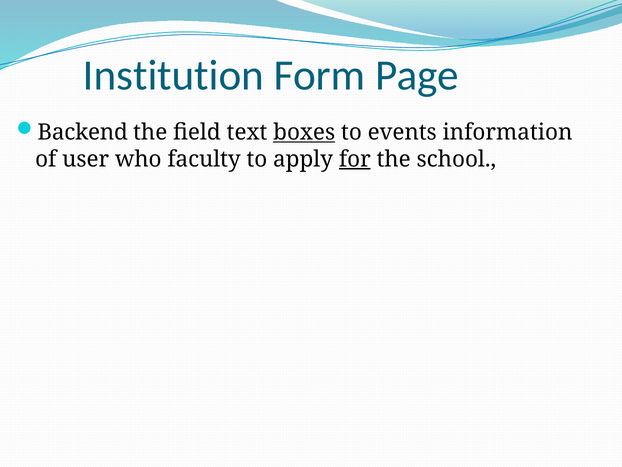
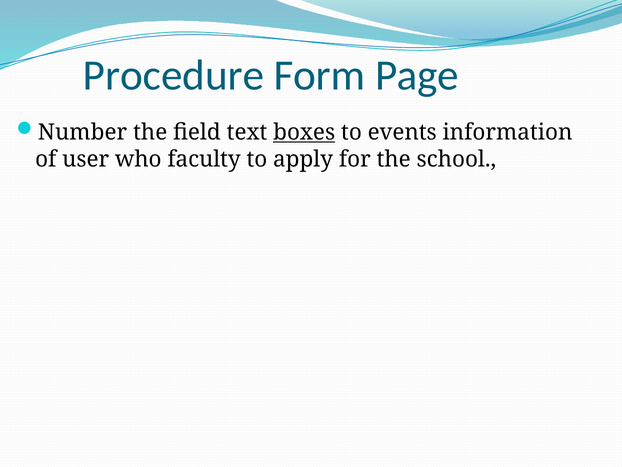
Institution: Institution -> Procedure
Backend: Backend -> Number
for underline: present -> none
